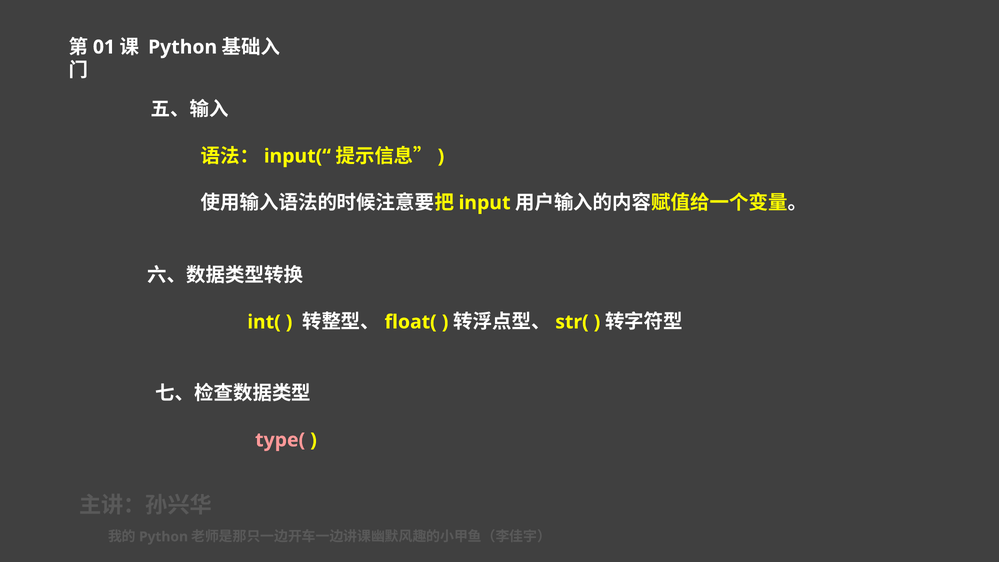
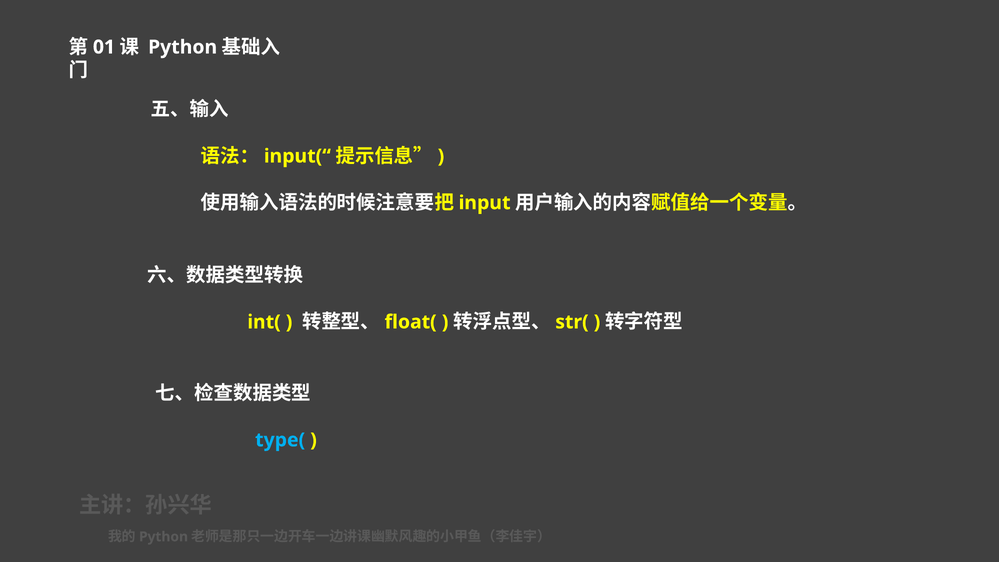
type( colour: pink -> light blue
